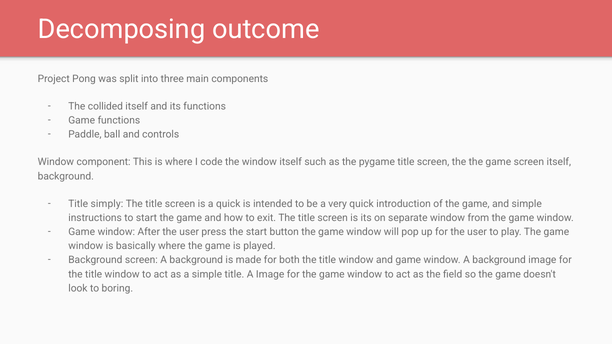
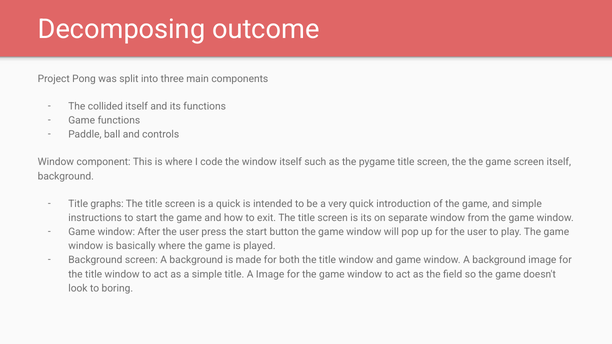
simply: simply -> graphs
